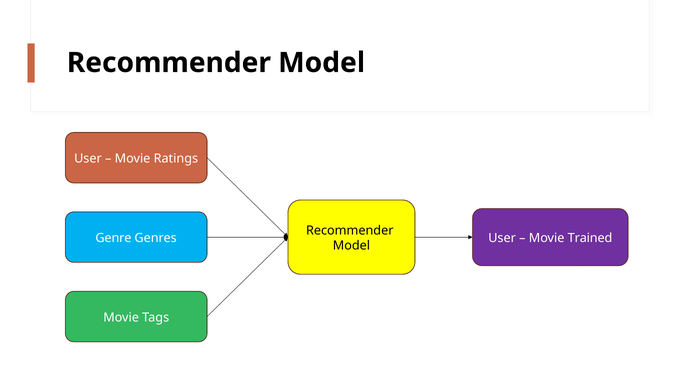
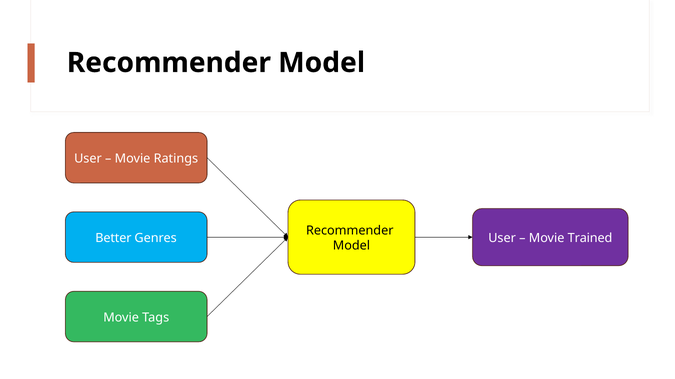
Genre: Genre -> Better
